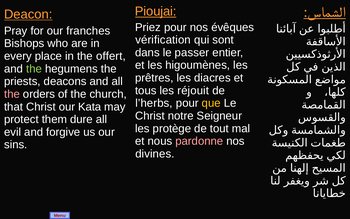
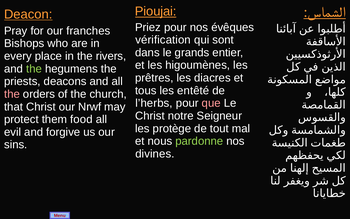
passer: passer -> grands
offert: offert -> rivers
réjouit: réjouit -> entêté
que colour: yellow -> pink
Kata: Kata -> Nrwf
dure: dure -> food
pardonne colour: pink -> light green
